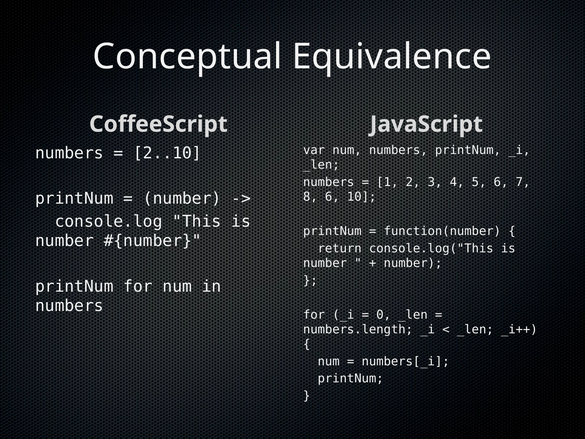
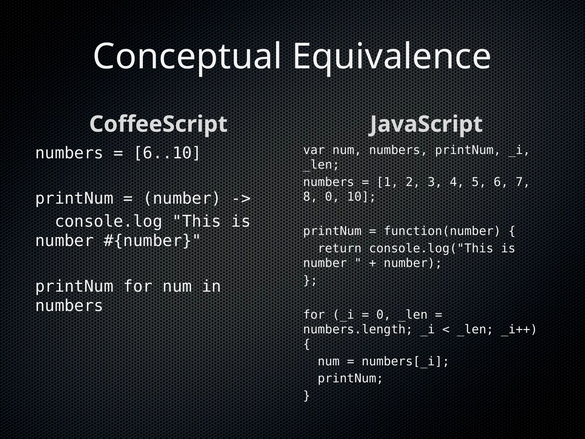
2..10: 2..10 -> 6..10
8 6: 6 -> 0
